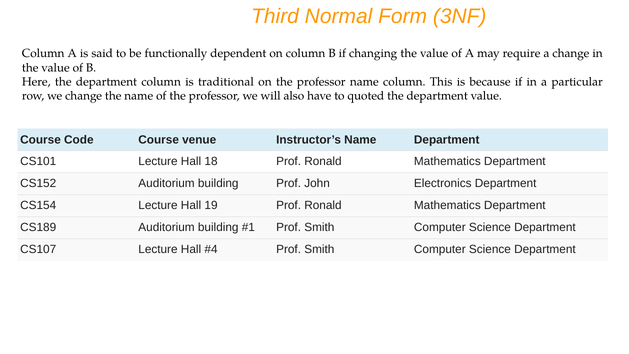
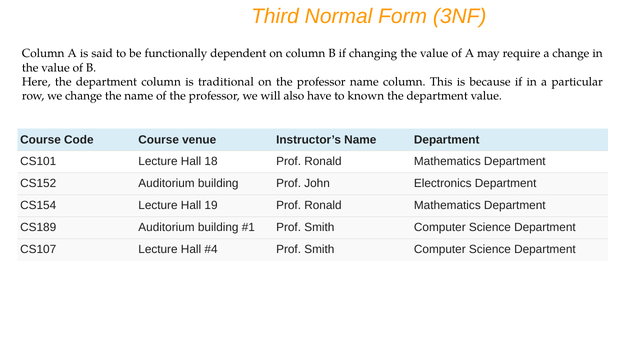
quoted: quoted -> known
